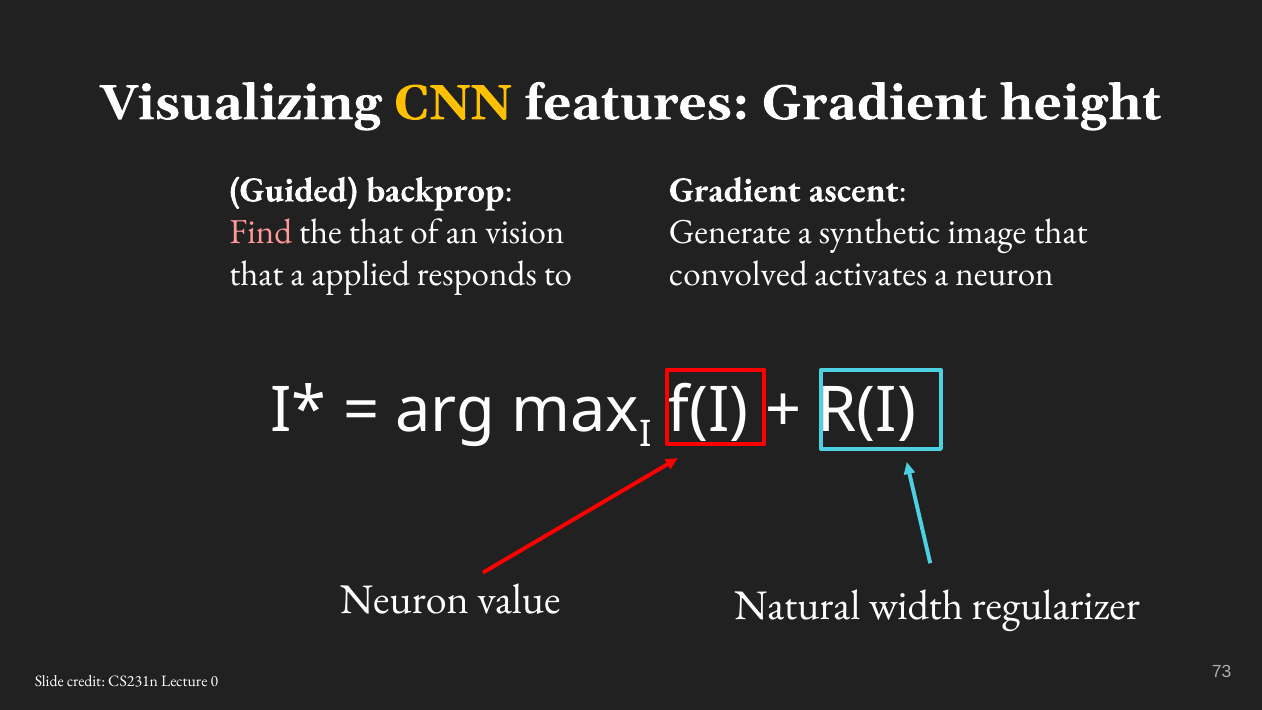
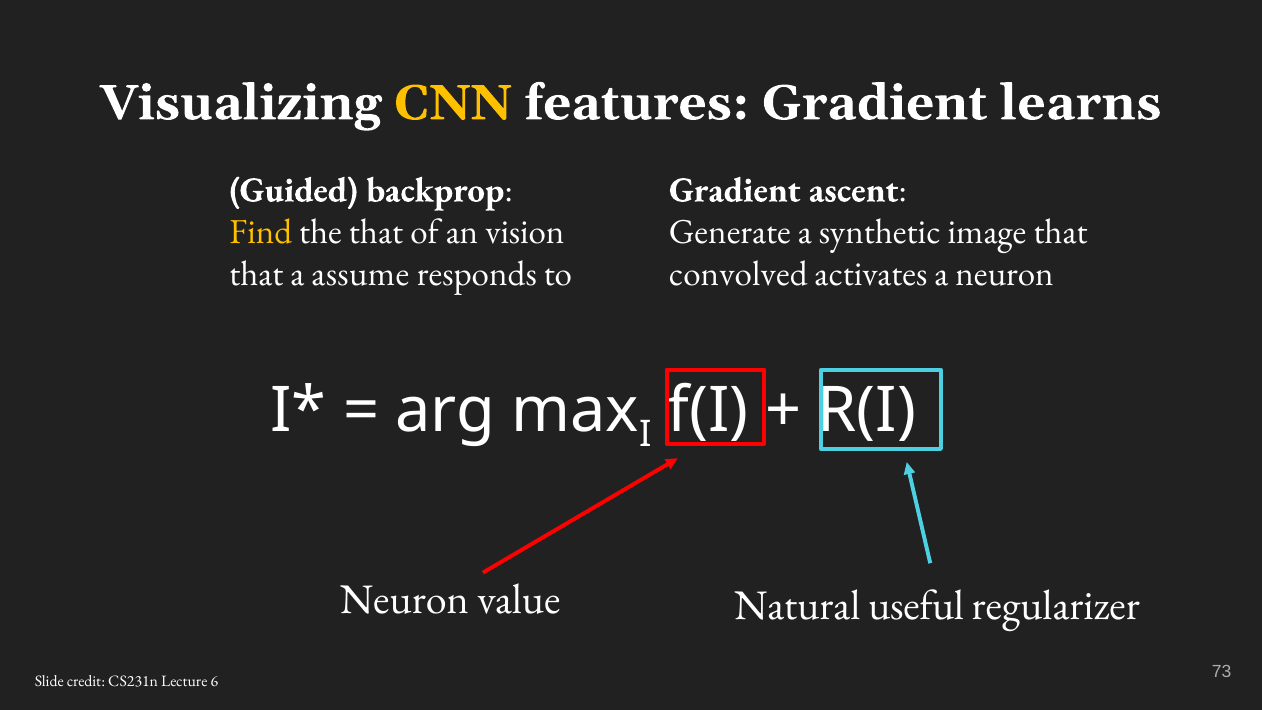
height: height -> learns
Find colour: pink -> yellow
applied: applied -> assume
width: width -> useful
0: 0 -> 6
